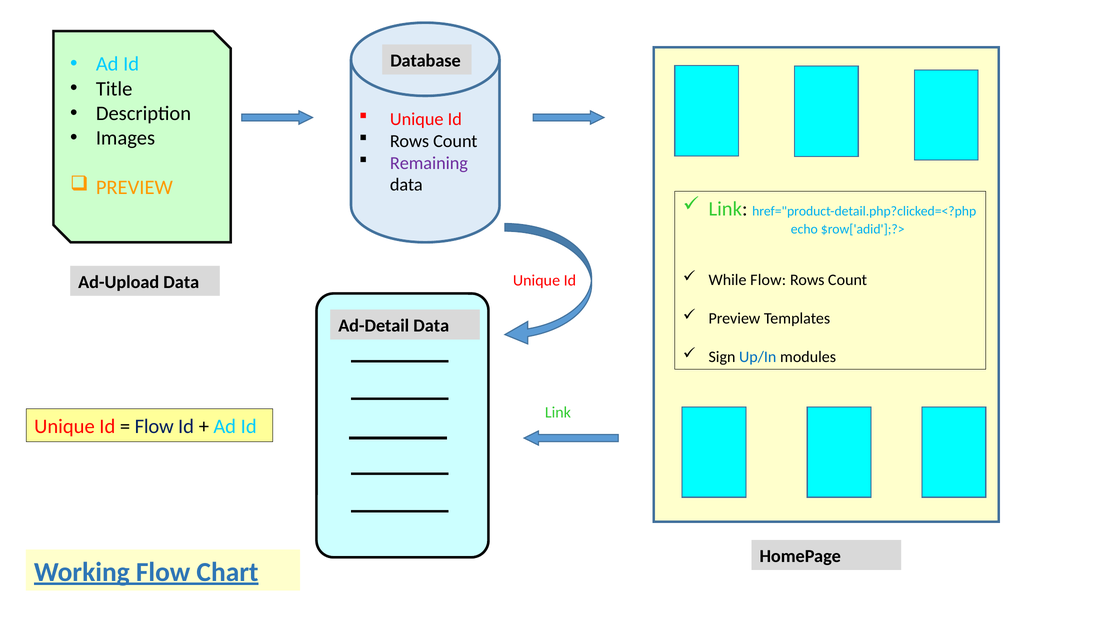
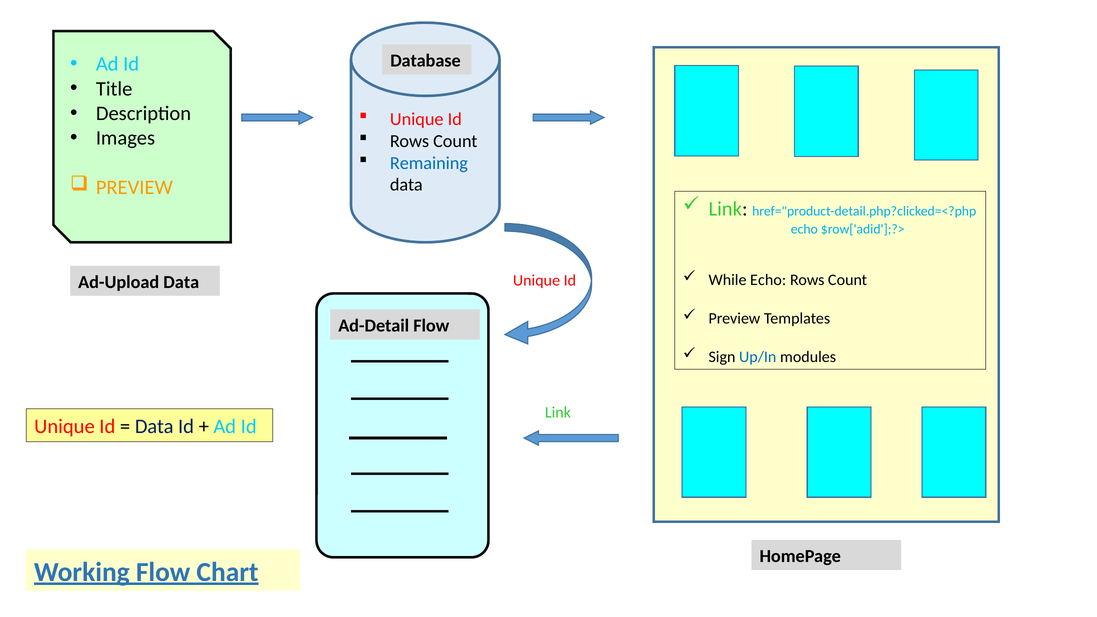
Remaining colour: purple -> blue
While Flow: Flow -> Echo
Ad-Detail Data: Data -> Flow
Flow at (154, 427): Flow -> Data
